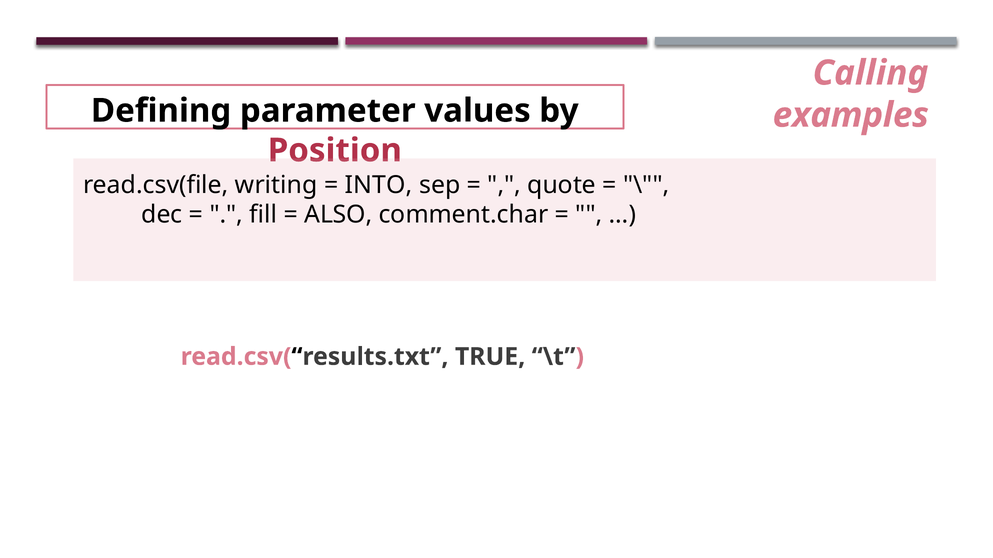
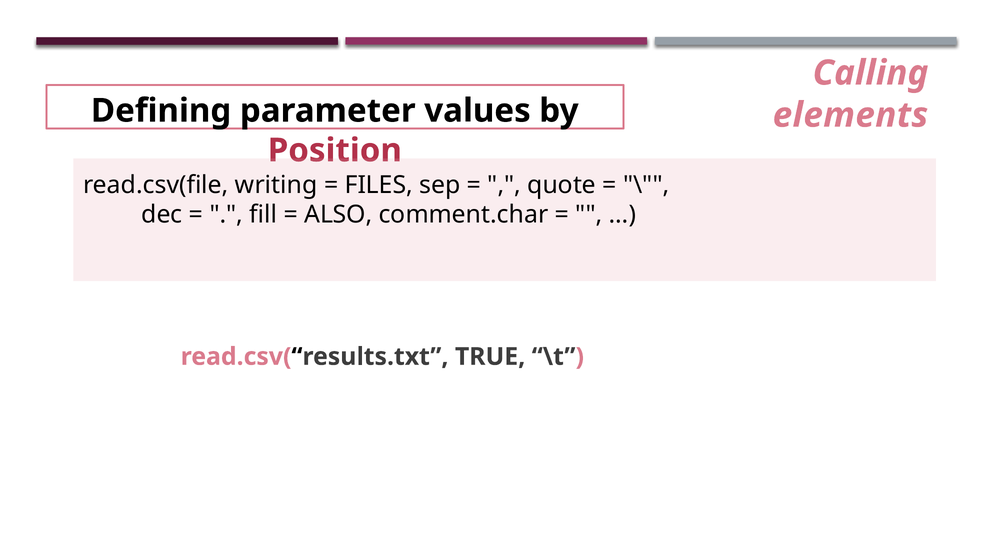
examples: examples -> elements
INTO: INTO -> FILES
